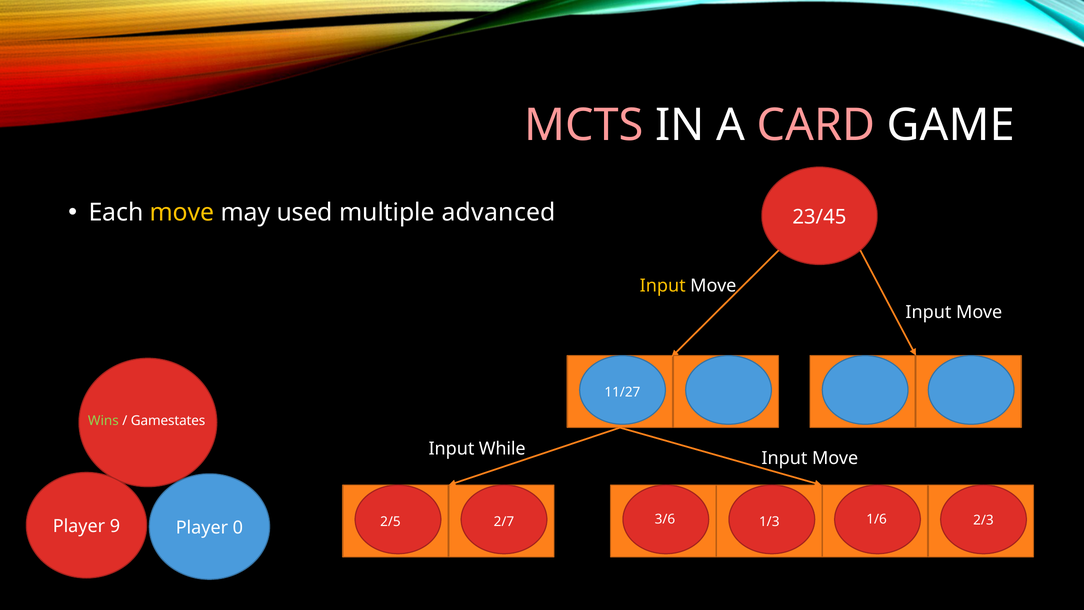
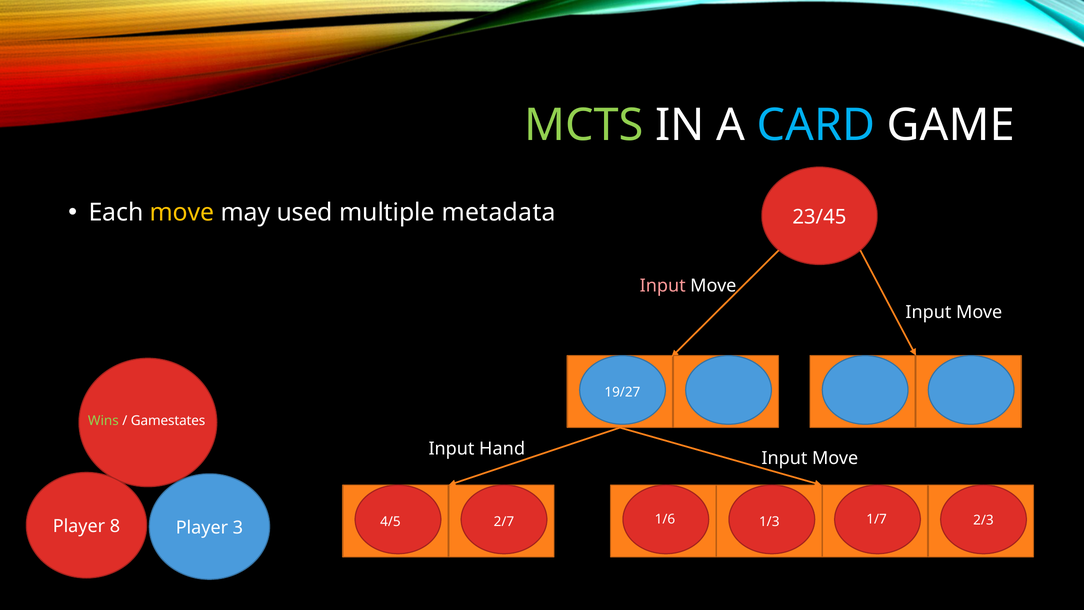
MCTS colour: pink -> light green
CARD colour: pink -> light blue
advanced: advanced -> metadata
Input at (663, 286) colour: yellow -> pink
11/27: 11/27 -> 19/27
While: While -> Hand
2/5: 2/5 -> 4/5
3/6: 3/6 -> 1/6
1/6: 1/6 -> 1/7
9: 9 -> 8
0: 0 -> 3
